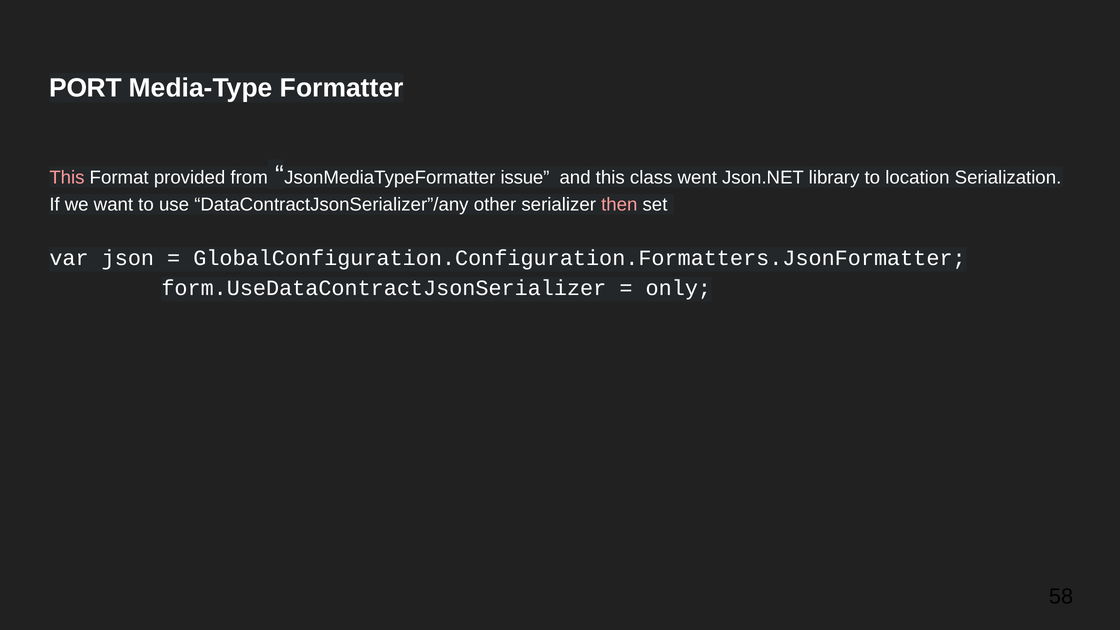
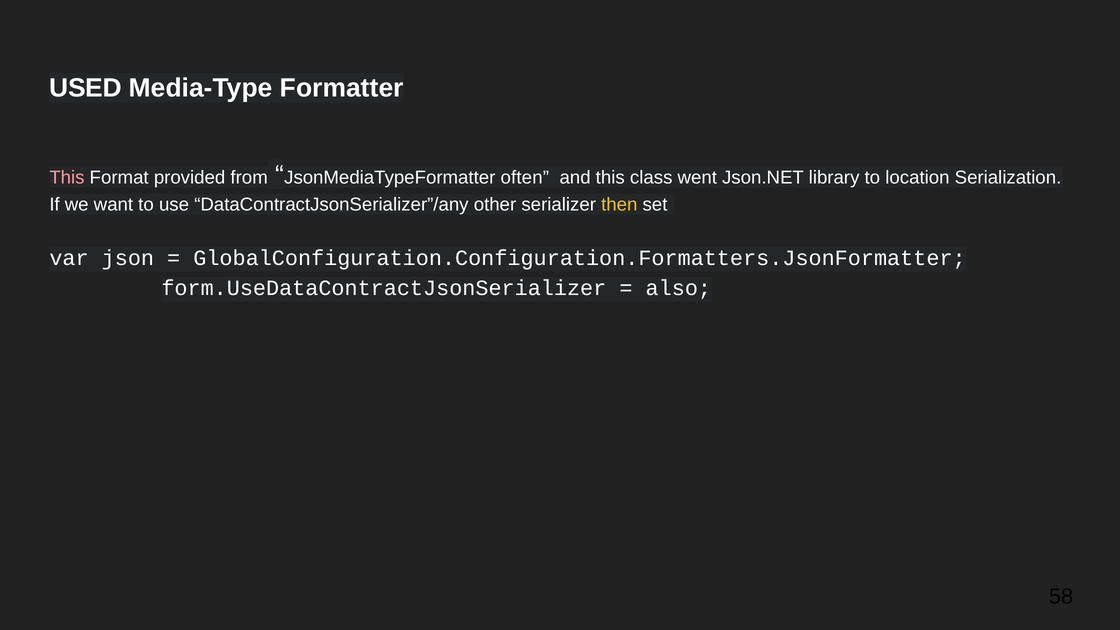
PORT: PORT -> USED
issue: issue -> often
then colour: pink -> yellow
only: only -> also
